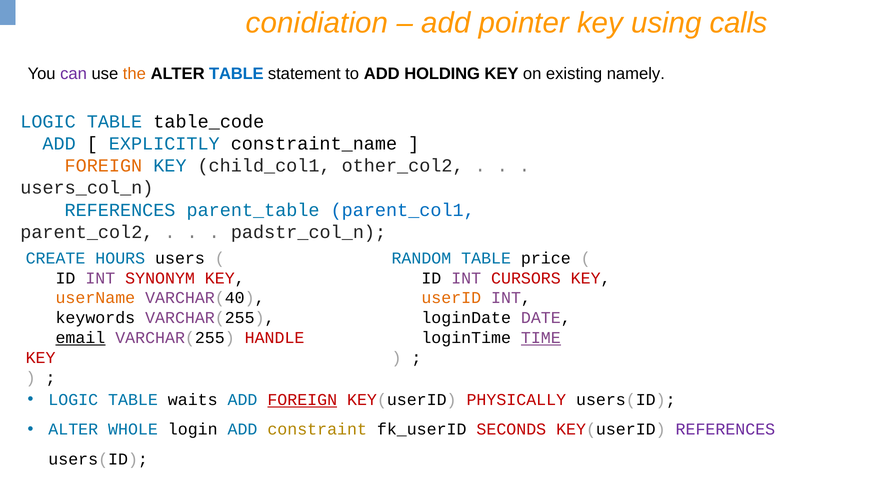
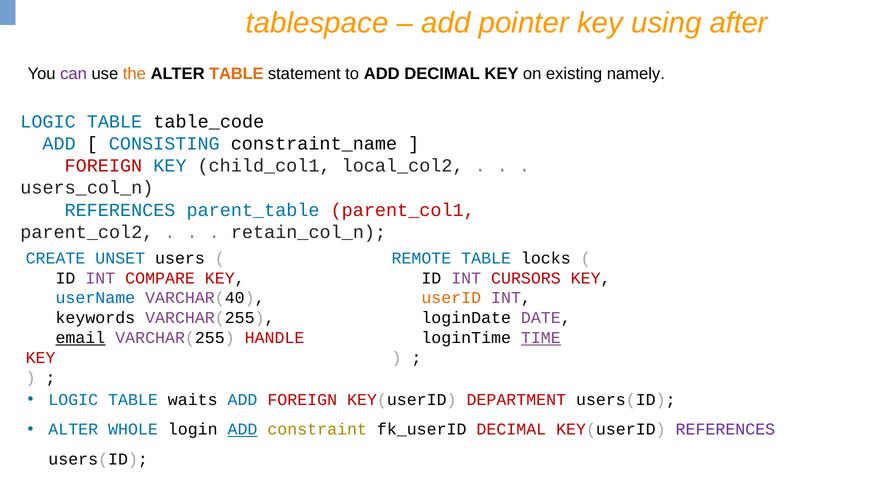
conidiation: conidiation -> tablespace
calls: calls -> after
TABLE at (236, 74) colour: blue -> orange
ADD HOLDING: HOLDING -> DECIMAL
EXPLICITLY: EXPLICITLY -> CONSISTING
FOREIGN at (103, 166) colour: orange -> red
other_col2: other_col2 -> local_col2
parent_col1 colour: blue -> red
padstr_col_n: padstr_col_n -> retain_col_n
HOURS: HOURS -> UNSET
RANDOM: RANDOM -> REMOTE
price: price -> locks
SYNONYM: SYNONYM -> COMPARE
userName colour: orange -> blue
FOREIGN at (302, 399) underline: present -> none
PHYSICALLY: PHYSICALLY -> DEPARTMENT
ADD at (243, 429) underline: none -> present
fk_userID SECONDS: SECONDS -> DECIMAL
